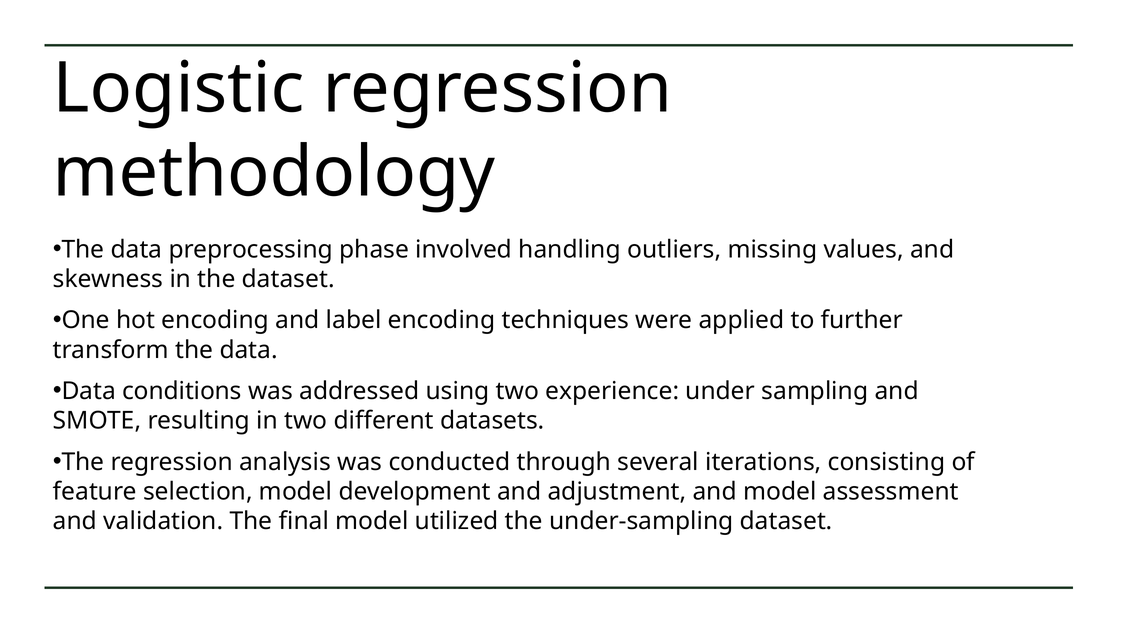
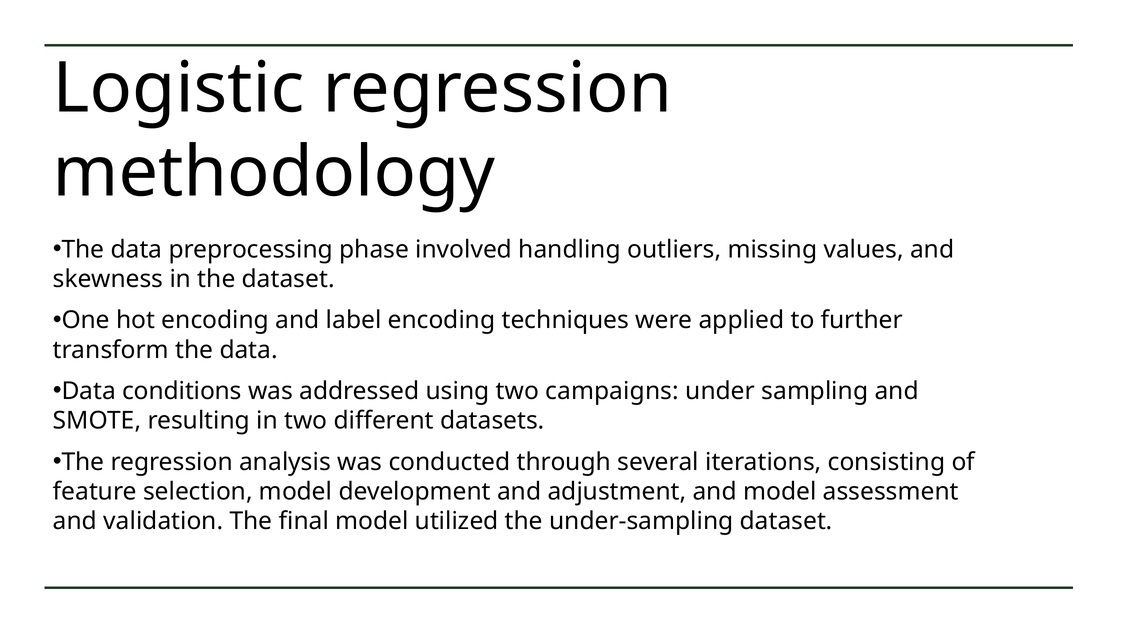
experience: experience -> campaigns
